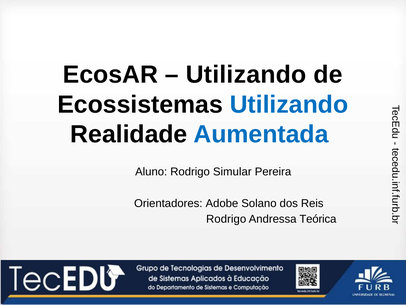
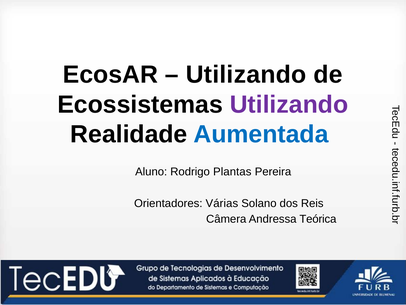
Utilizando at (289, 104) colour: blue -> purple
Simular: Simular -> Plantas
Adobe: Adobe -> Várias
Rodrigo at (226, 219): Rodrigo -> Câmera
